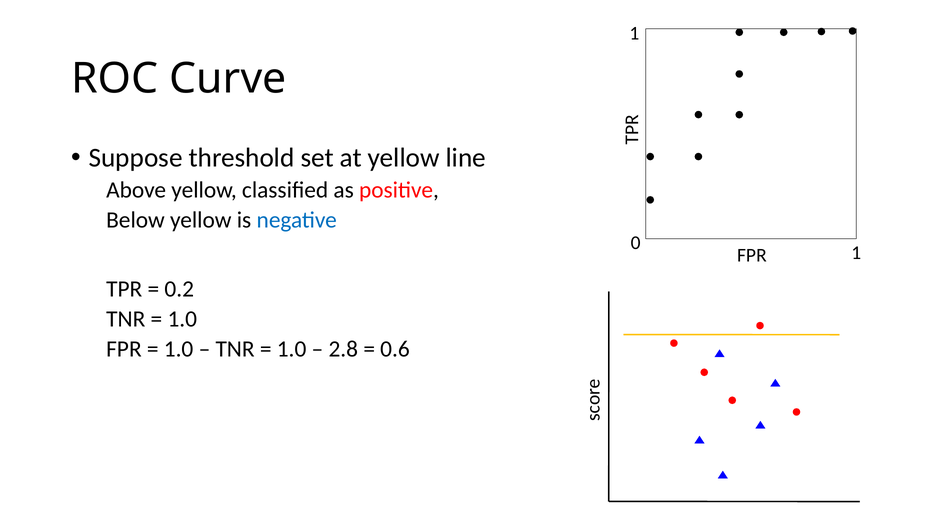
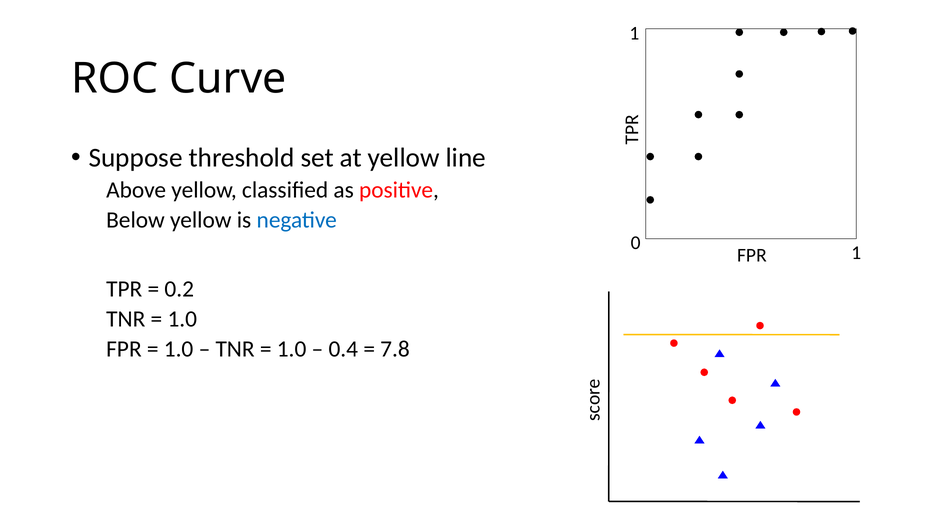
2.8: 2.8 -> 0.4
0.6: 0.6 -> 7.8
